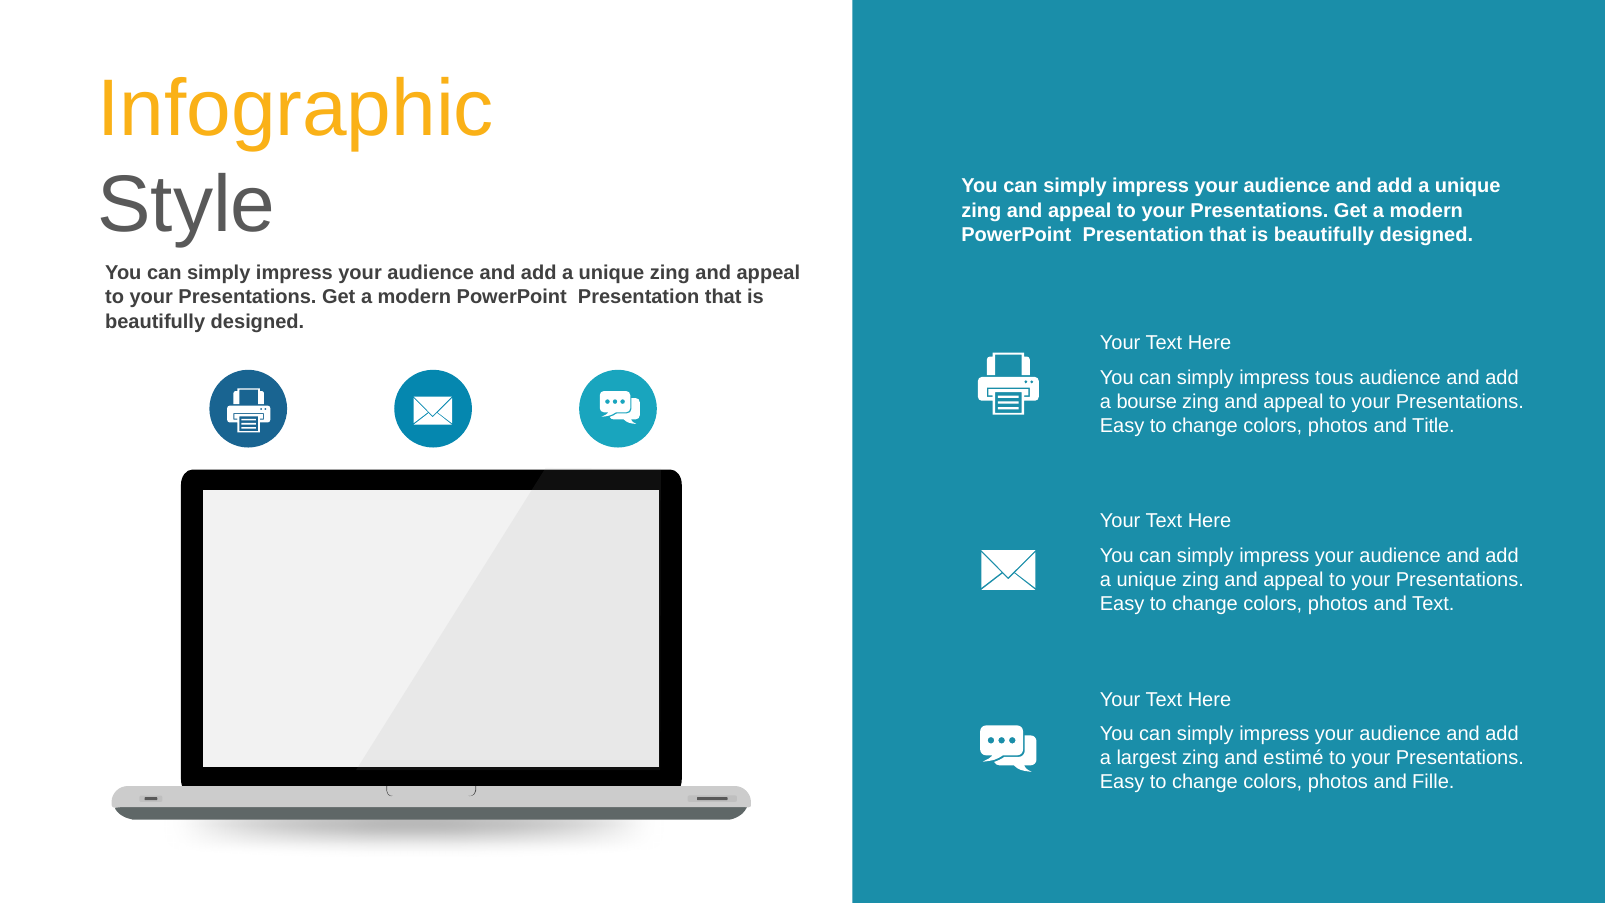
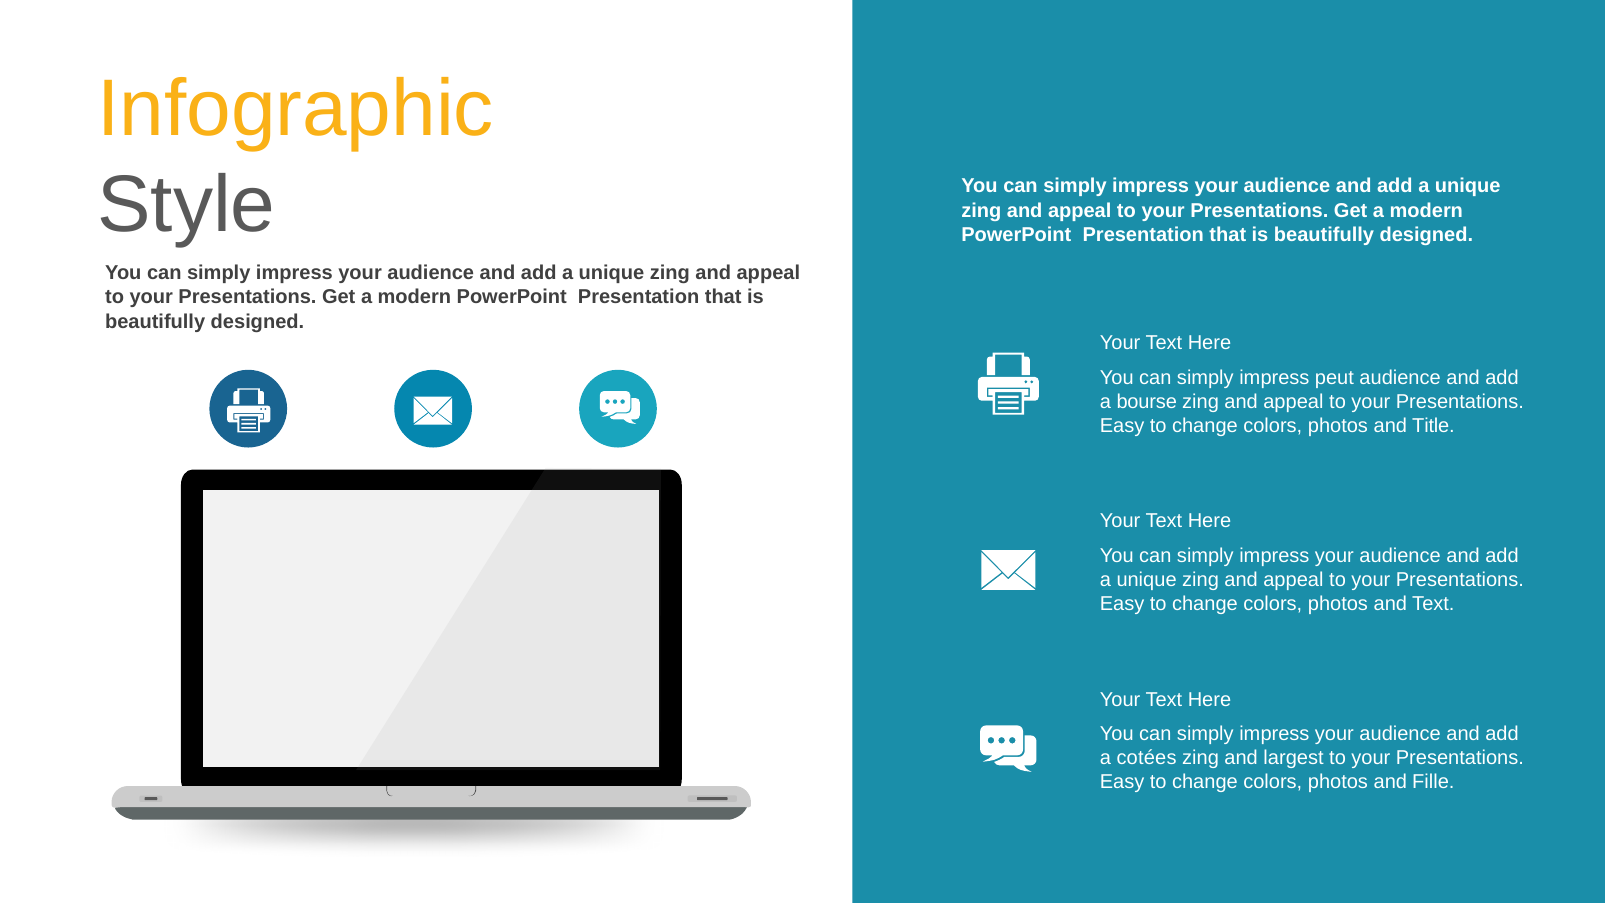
tous: tous -> peut
largest: largest -> cotées
estimé: estimé -> largest
